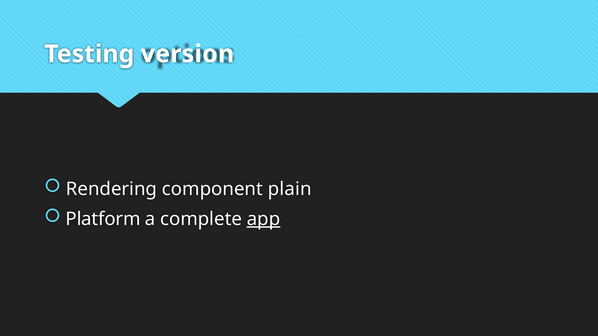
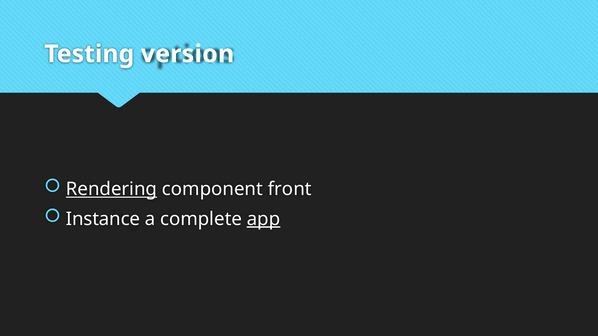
Rendering underline: none -> present
plain: plain -> front
Platform: Platform -> Instance
